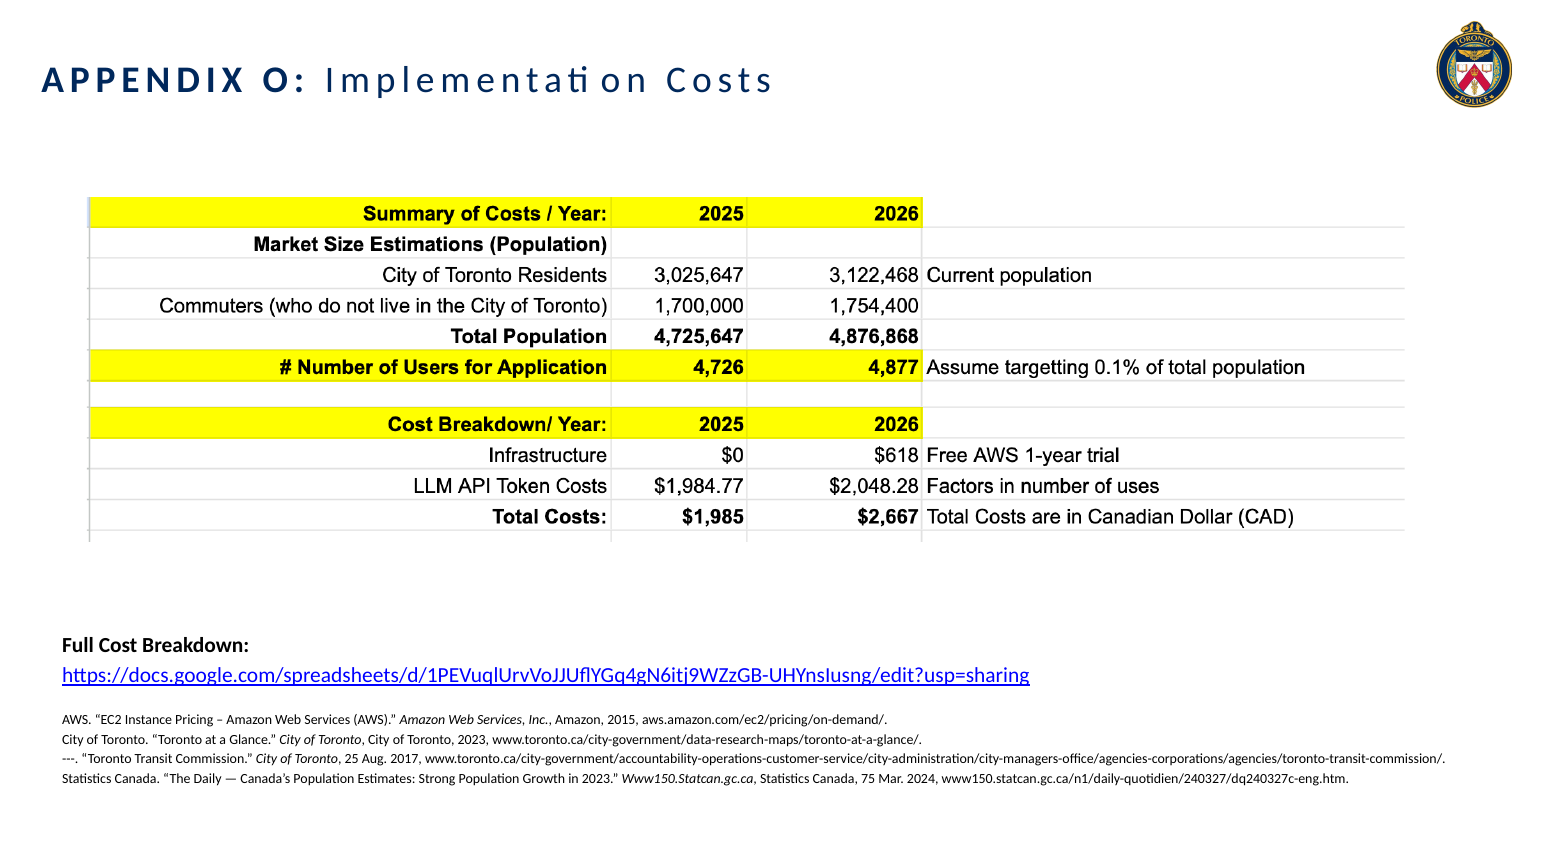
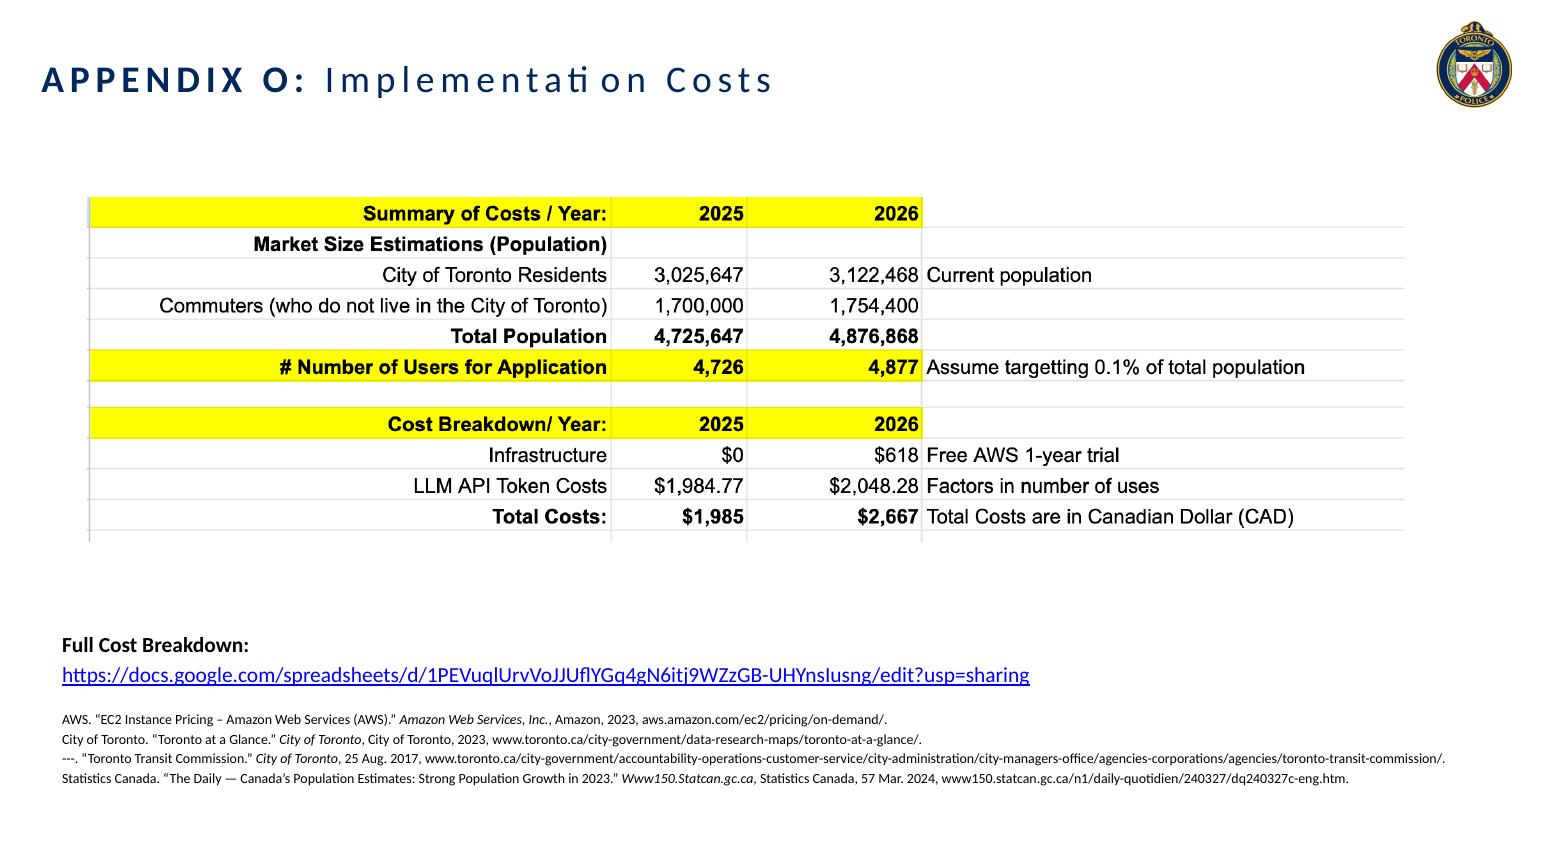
Amazon 2015: 2015 -> 2023
75: 75 -> 57
